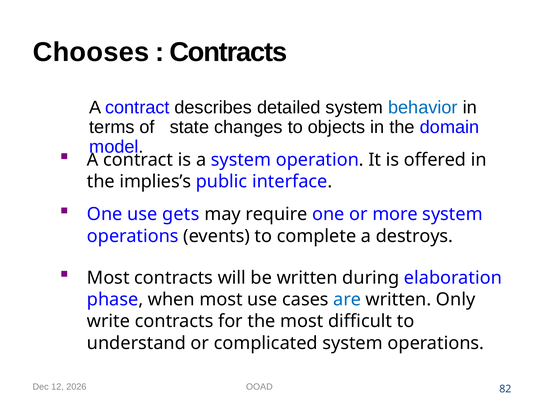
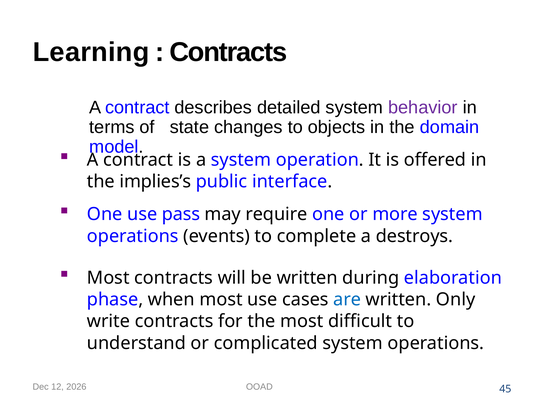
Chooses: Chooses -> Learning
behavior colour: blue -> purple
gets: gets -> pass
82: 82 -> 45
